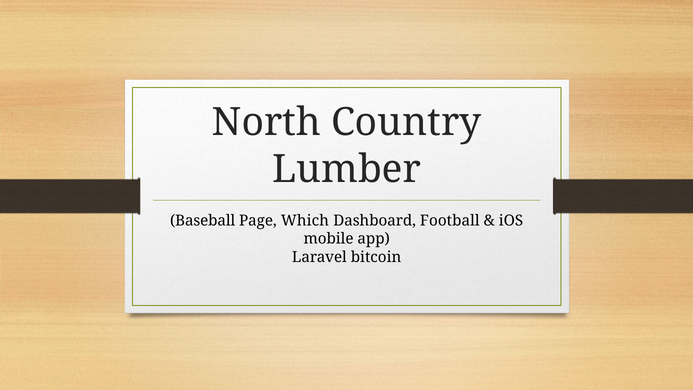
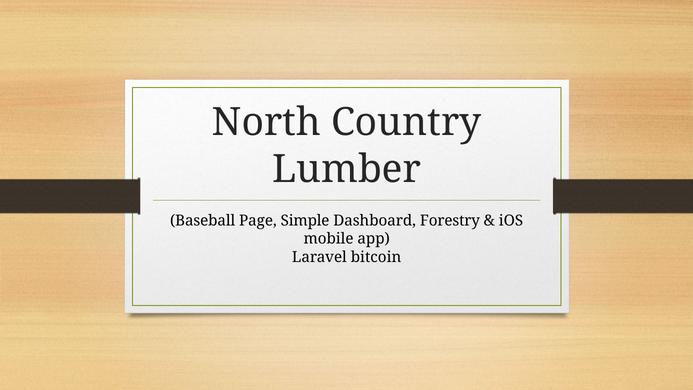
Which: Which -> Simple
Football: Football -> Forestry
